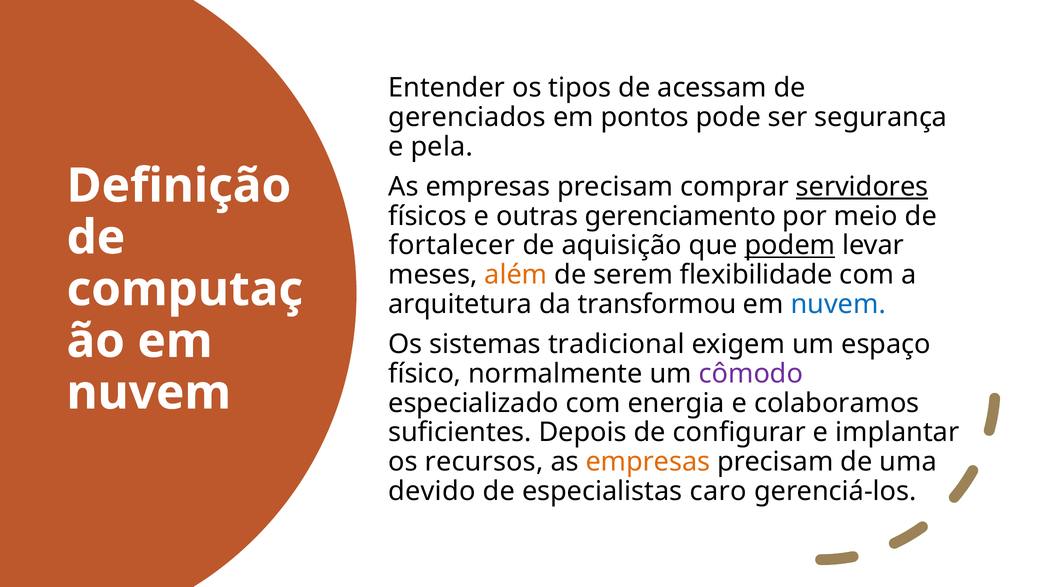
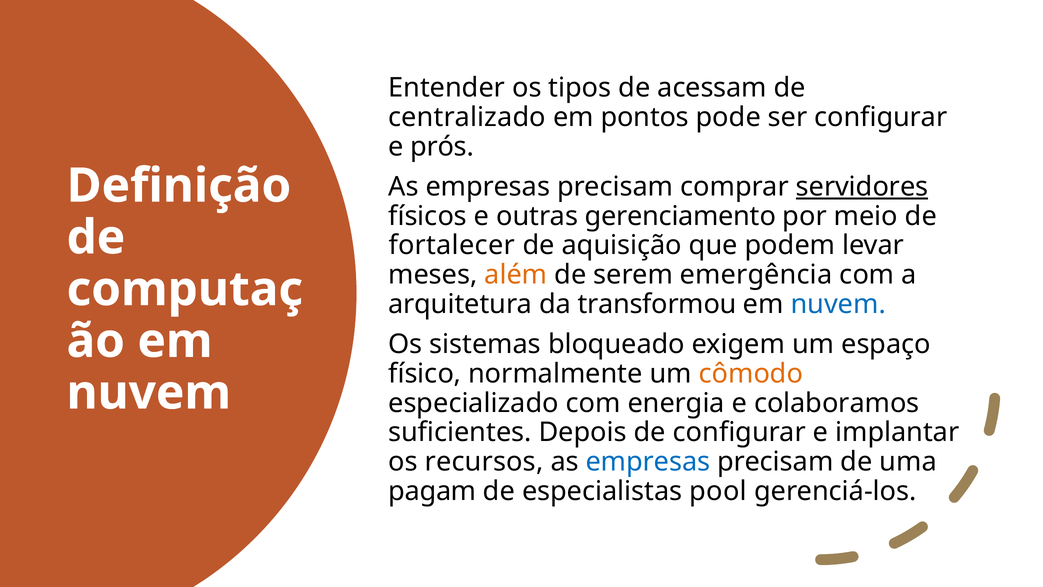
gerenciados: gerenciados -> centralizado
ser segurança: segurança -> configurar
pela: pela -> prós
podem underline: present -> none
flexibilidade: flexibilidade -> emergência
tradicional: tradicional -> bloqueado
cômodo colour: purple -> orange
empresas at (648, 461) colour: orange -> blue
devido: devido -> pagam
caro: caro -> pool
